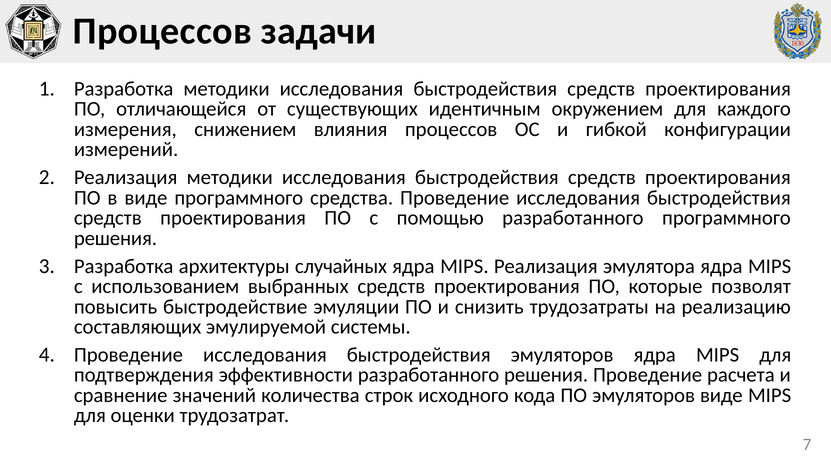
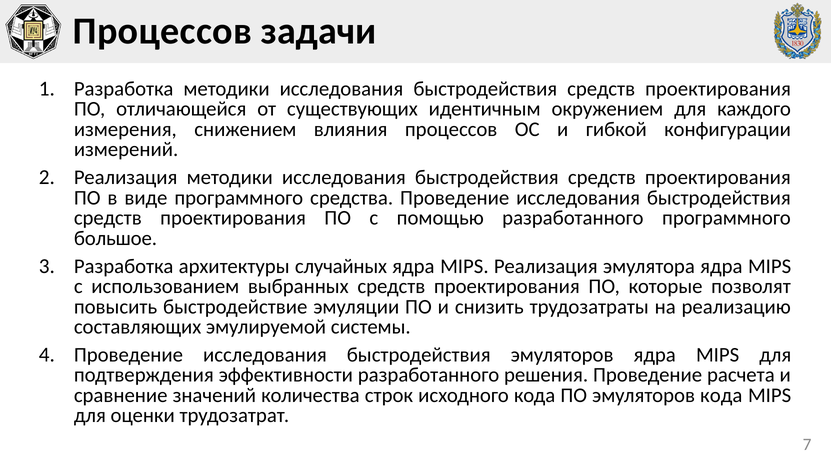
решения at (115, 238): решения -> большое
эмуляторов виде: виде -> кода
